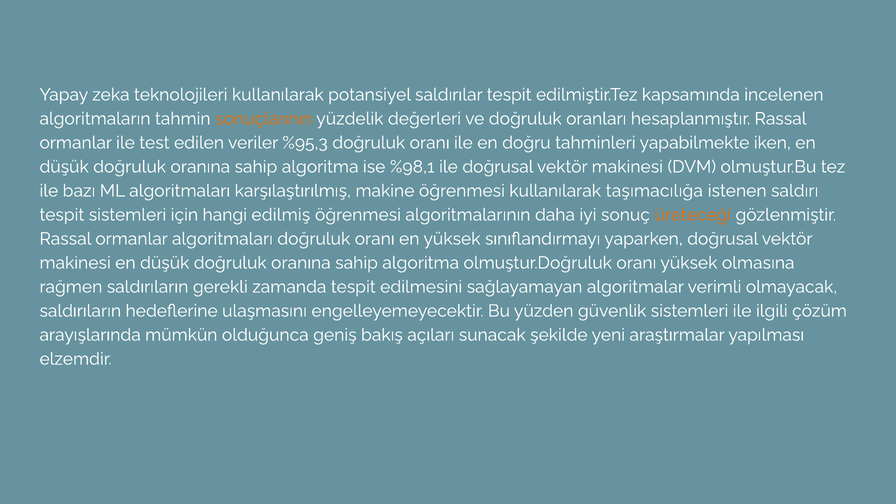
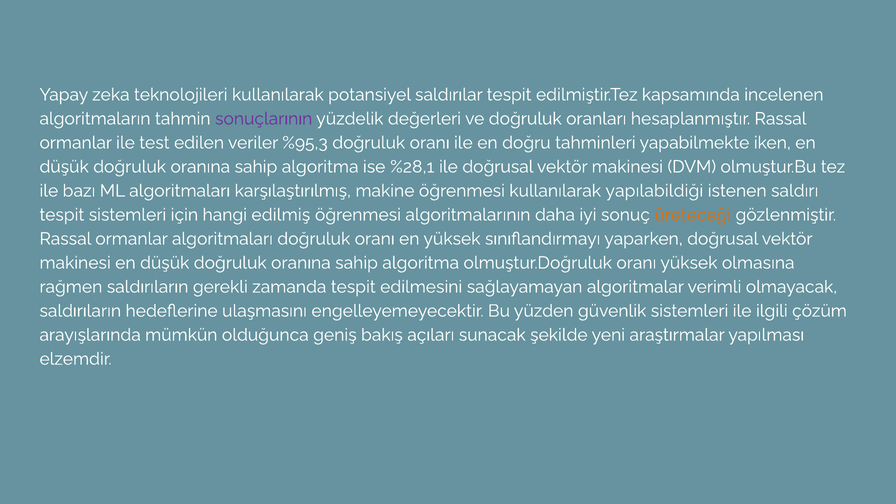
sonuçlarının colour: orange -> purple
%98,1: %98,1 -> %28,1
taşımacılığa: taşımacılığa -> yapılabildiği
